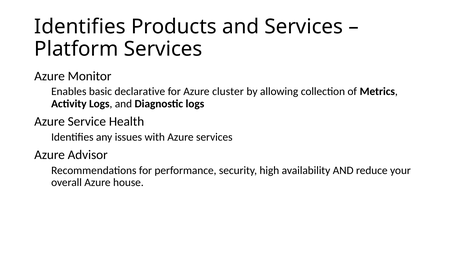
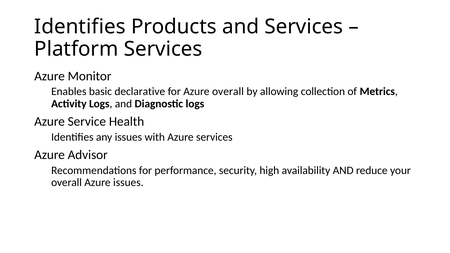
Azure cluster: cluster -> overall
Azure house: house -> issues
